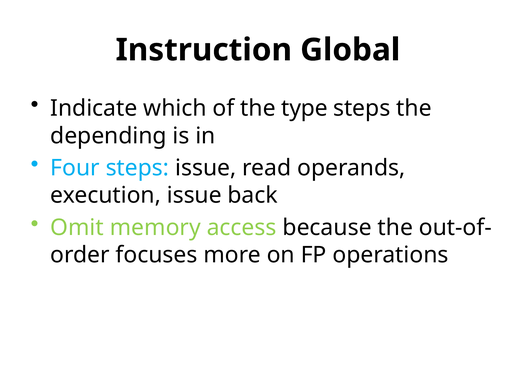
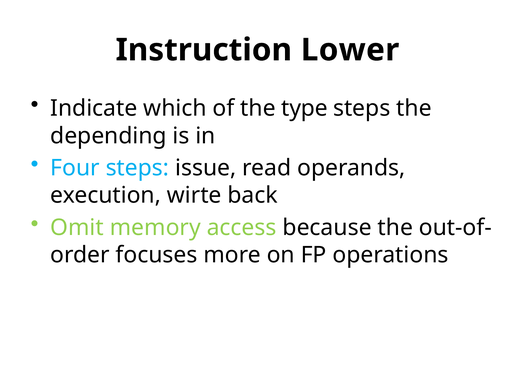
Global: Global -> Lower
execution issue: issue -> wirte
